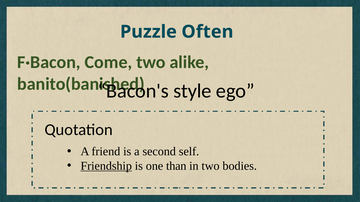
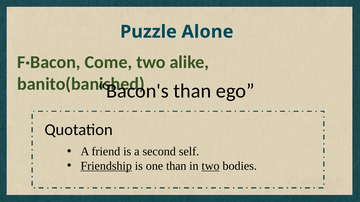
Often: Often -> Alone
style at (192, 91): style -> than
two at (211, 166) underline: none -> present
